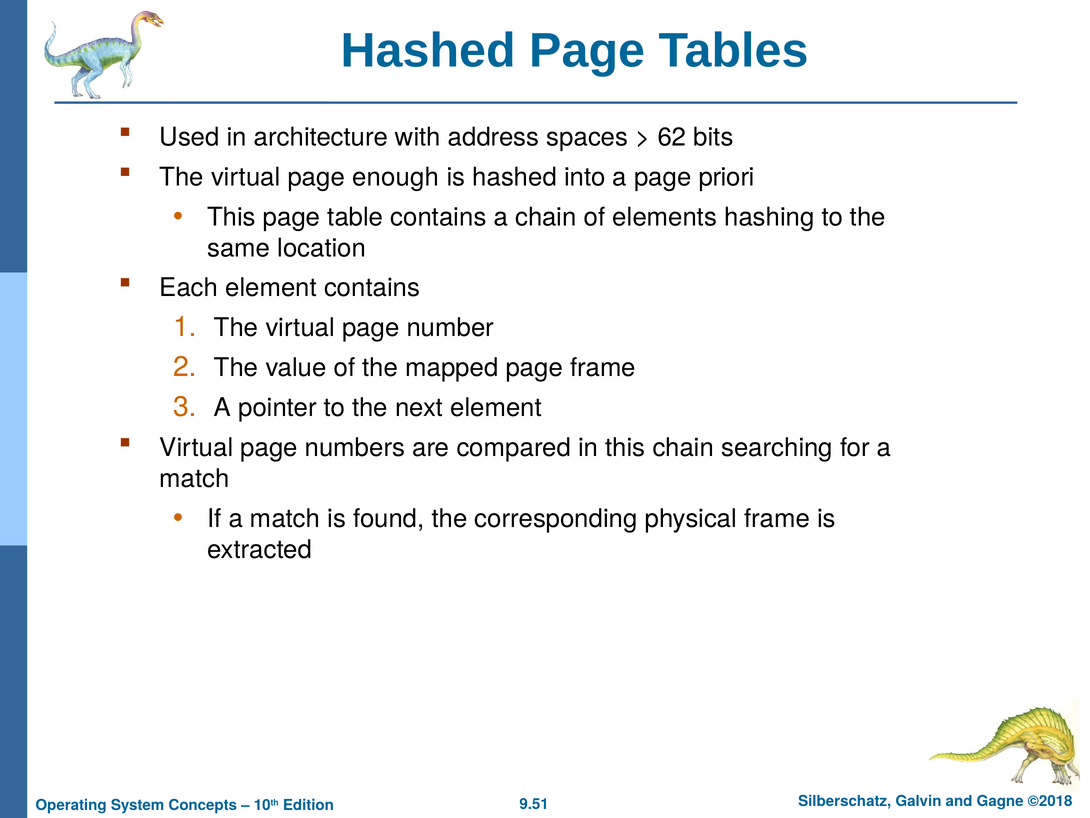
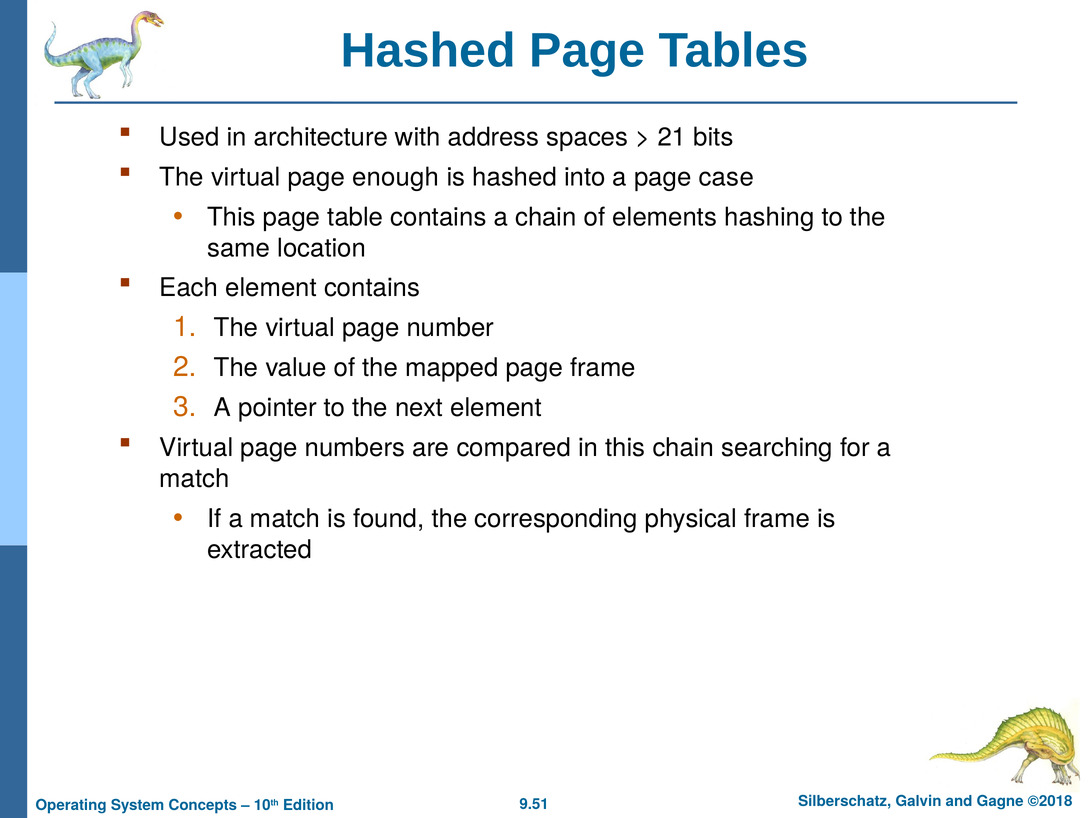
62: 62 -> 21
priori: priori -> case
